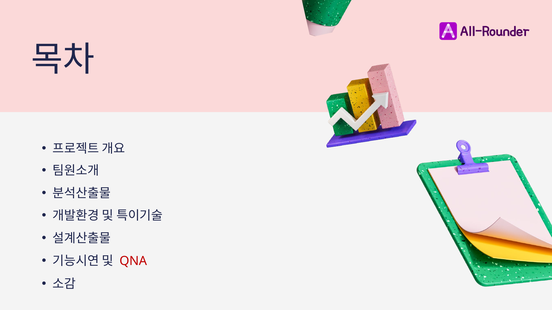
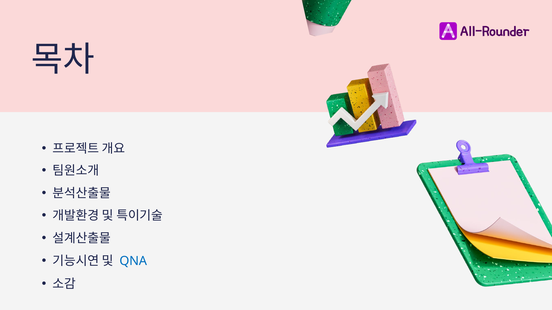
QNA colour: red -> blue
